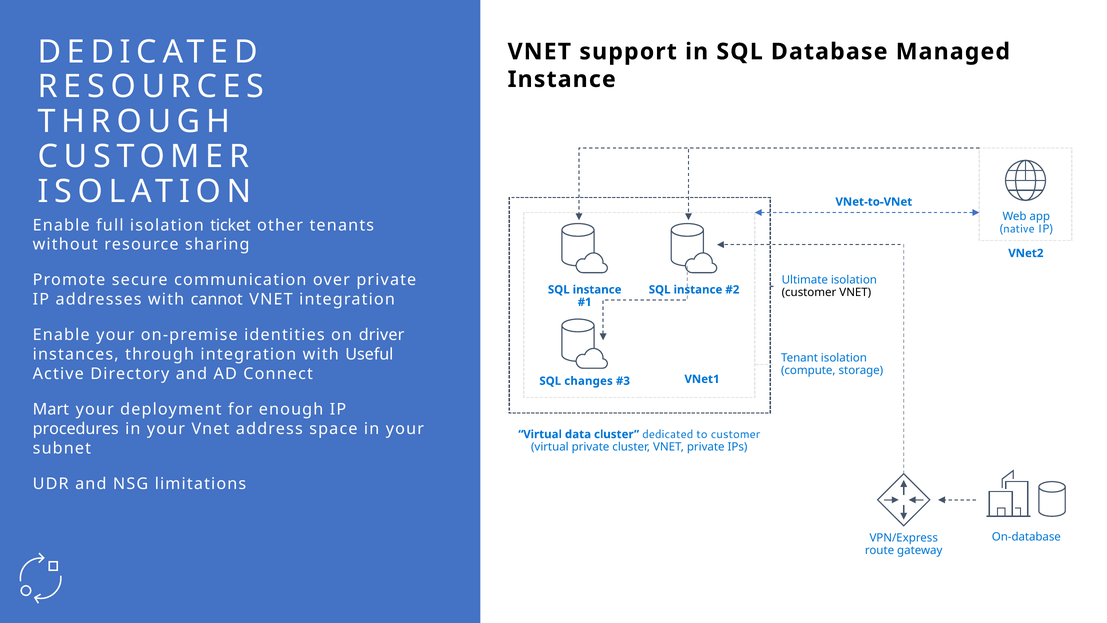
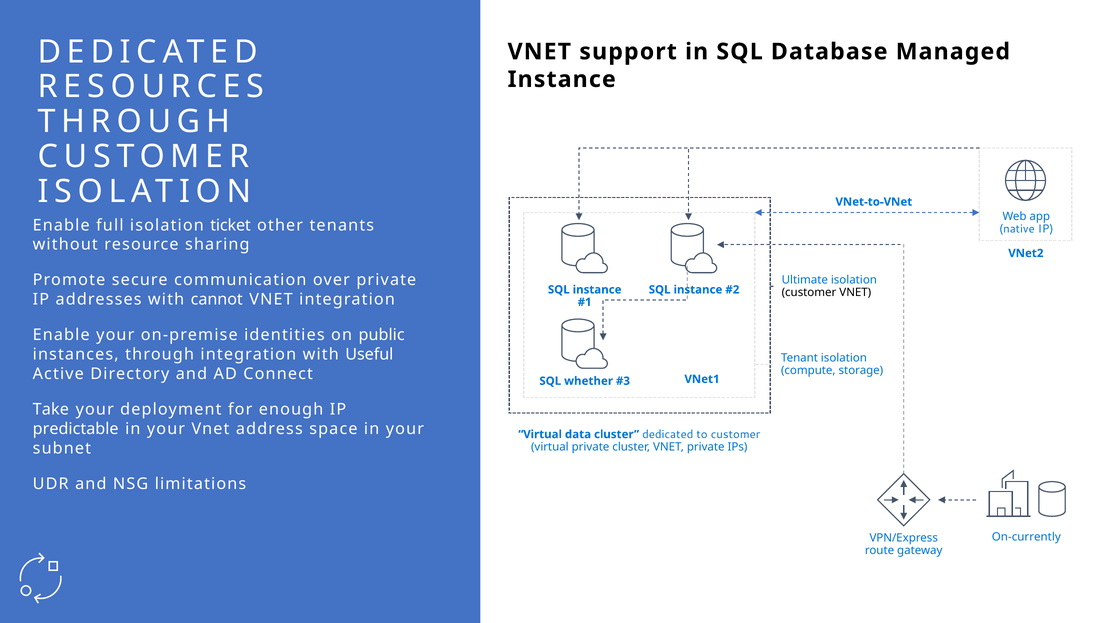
driver: driver -> public
changes: changes -> whether
Mart: Mart -> Take
procedures: procedures -> predictable
On-database: On-database -> On-currently
